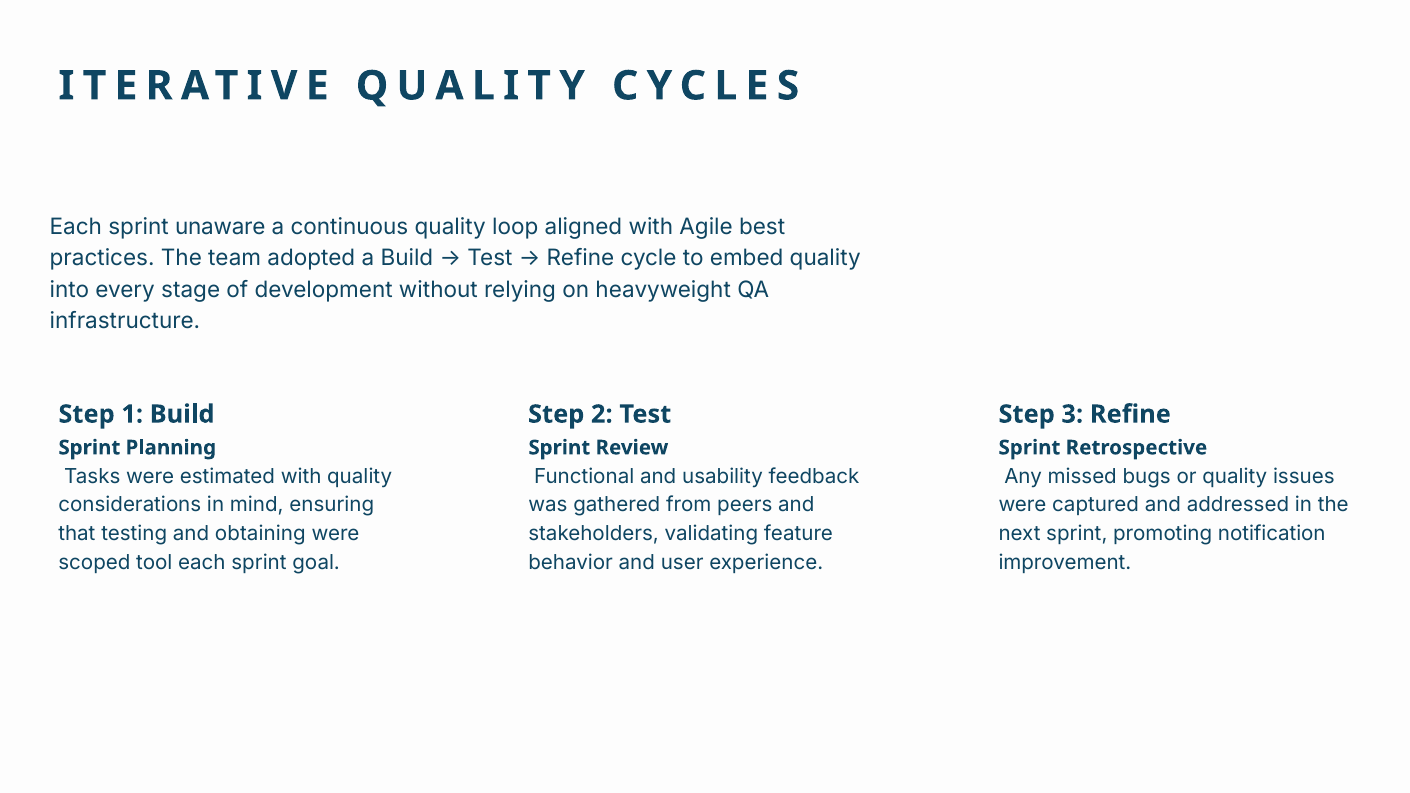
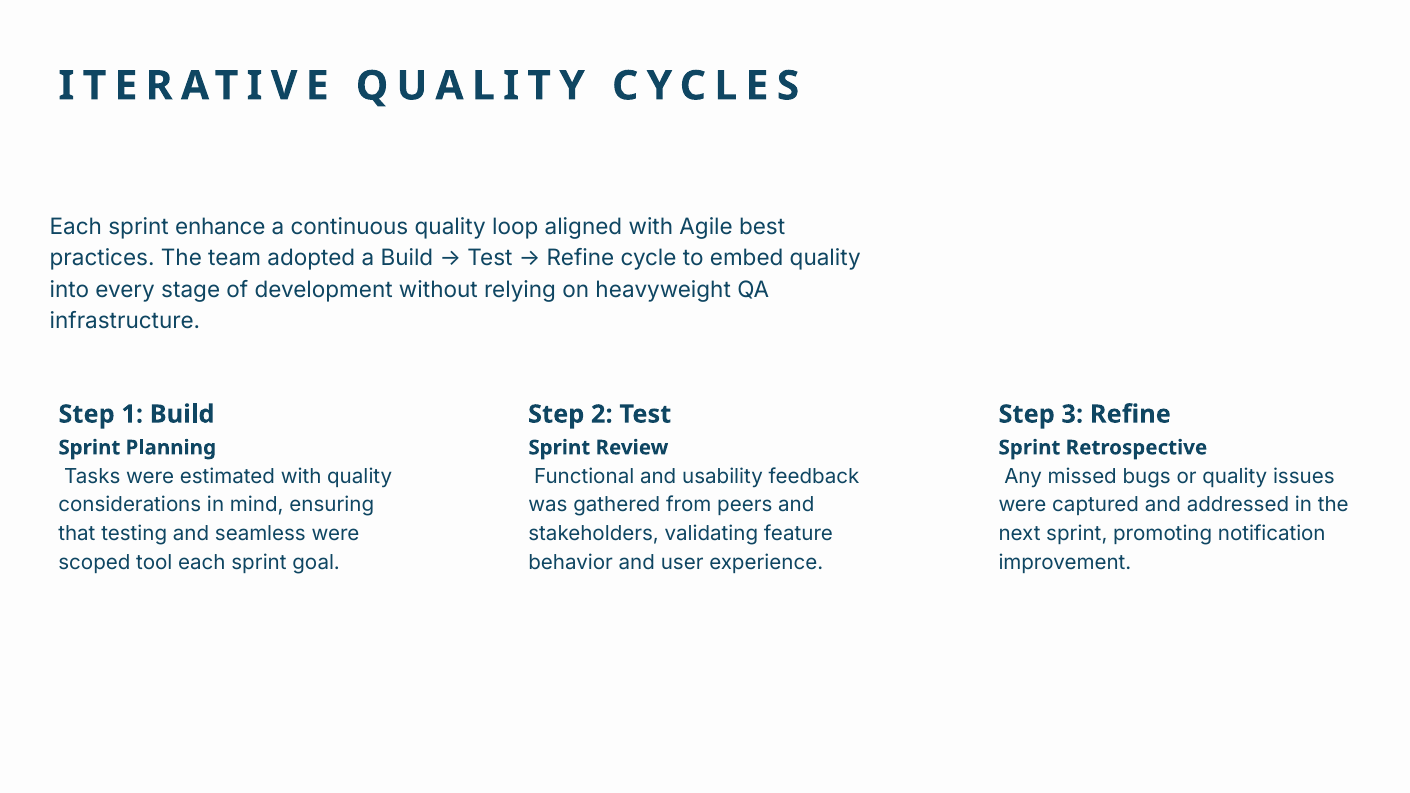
unaware: unaware -> enhance
obtaining: obtaining -> seamless
